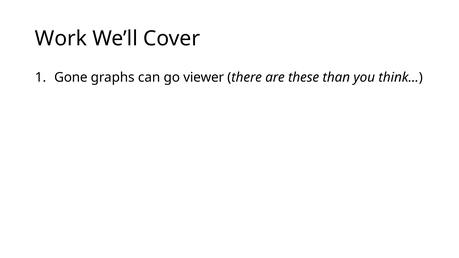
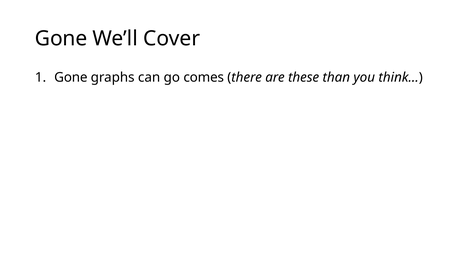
Work at (61, 39): Work -> Gone
viewer: viewer -> comes
